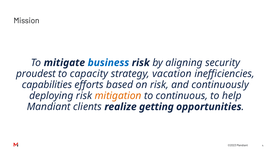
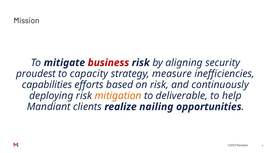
business colour: blue -> red
vacation: vacation -> measure
continuous: continuous -> deliverable
getting: getting -> nailing
